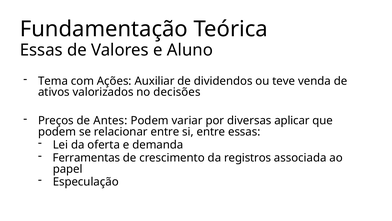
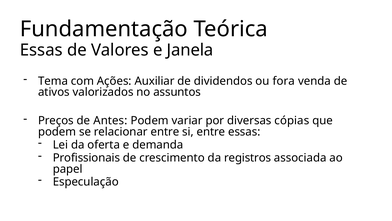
Aluno: Aluno -> Janela
teve: teve -> fora
decisões: decisões -> assuntos
aplicar: aplicar -> cópias
Ferramentas: Ferramentas -> Profissionais
